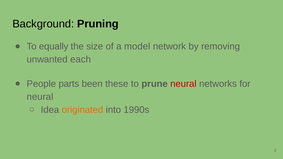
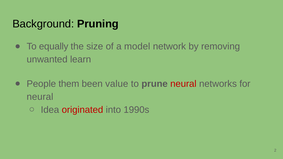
each: each -> learn
parts: parts -> them
these: these -> value
originated colour: orange -> red
